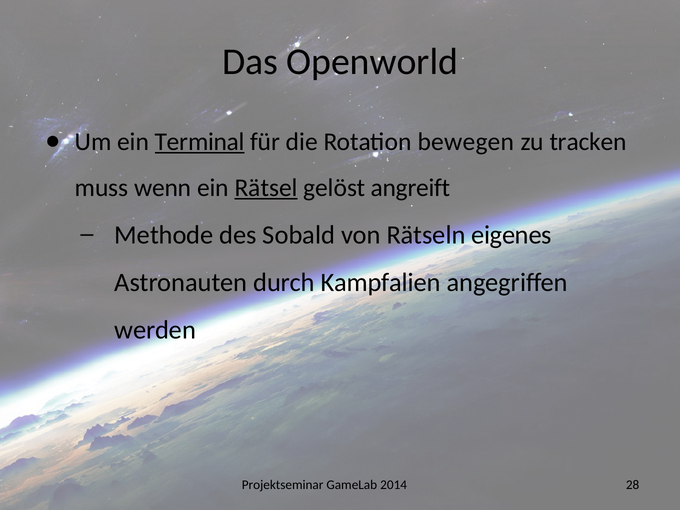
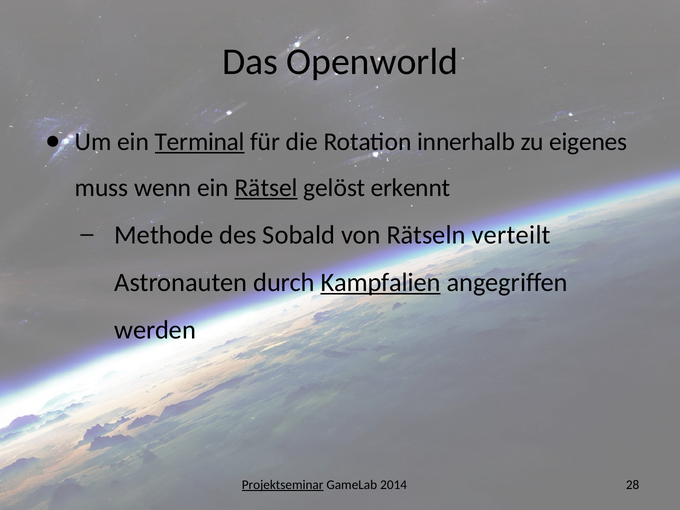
bewegen: bewegen -> innerhalb
tracken: tracken -> eigenes
angreift: angreift -> erkennt
eigenes: eigenes -> verteilt
Kampfalien underline: none -> present
Projektseminar underline: none -> present
